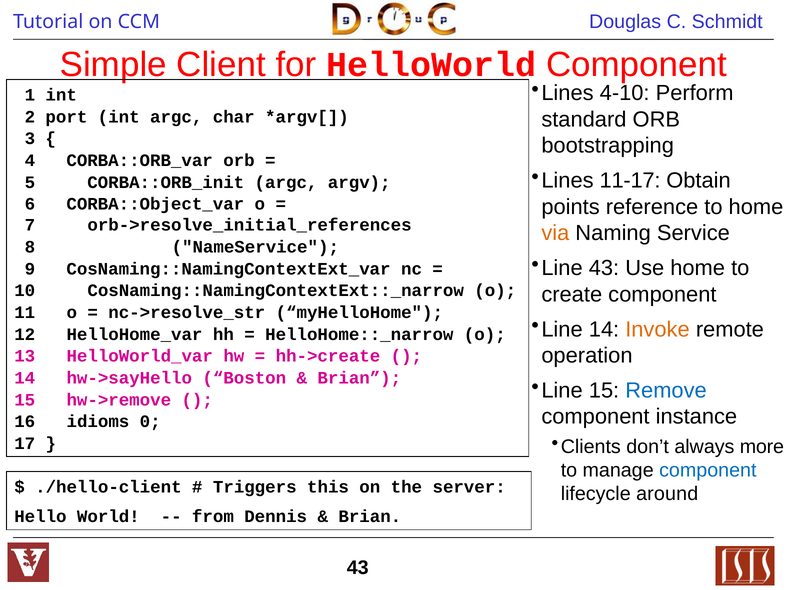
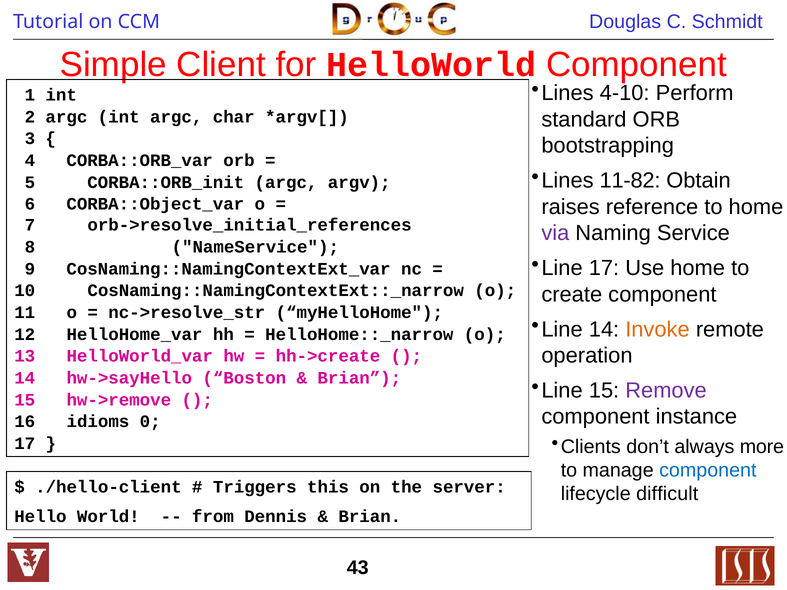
2 port: port -> argc
11-17: 11-17 -> 11-82
points: points -> raises
via colour: orange -> purple
Line 43: 43 -> 17
Remove colour: blue -> purple
around: around -> difficult
